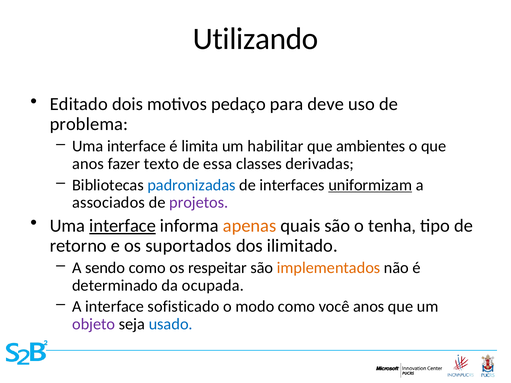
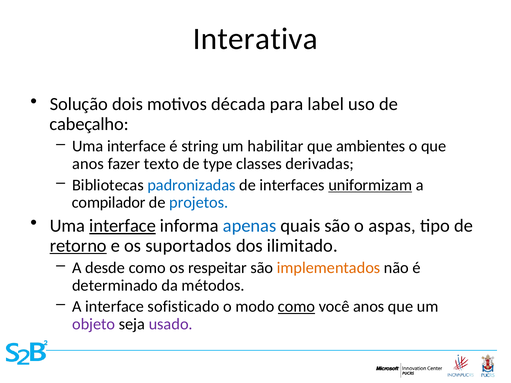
Utilizando: Utilizando -> Interativa
Editado: Editado -> Solução
pedaço: pedaço -> década
deve: deve -> label
problema: problema -> cabeçalho
limita: limita -> string
essa: essa -> type
associados: associados -> compilador
projetos colour: purple -> blue
apenas colour: orange -> blue
tenha: tenha -> aspas
retorno underline: none -> present
sendo: sendo -> desde
ocupada: ocupada -> métodos
como at (296, 307) underline: none -> present
usado colour: blue -> purple
